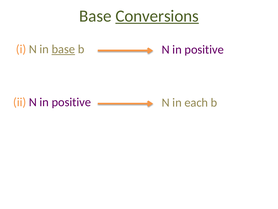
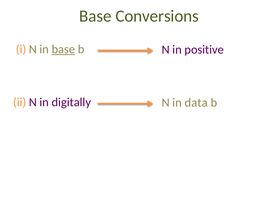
Conversions underline: present -> none
positive at (71, 102): positive -> digitally
each: each -> data
